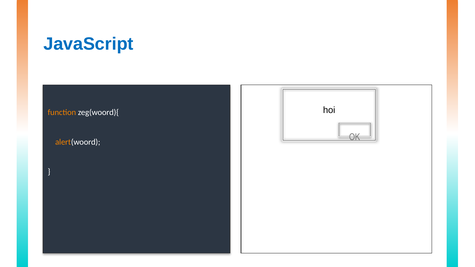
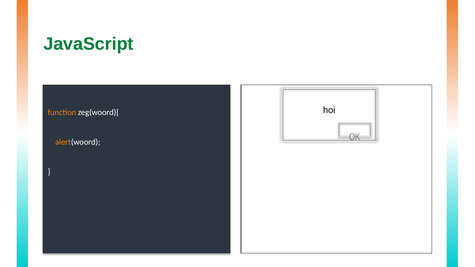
JavaScript colour: blue -> green
